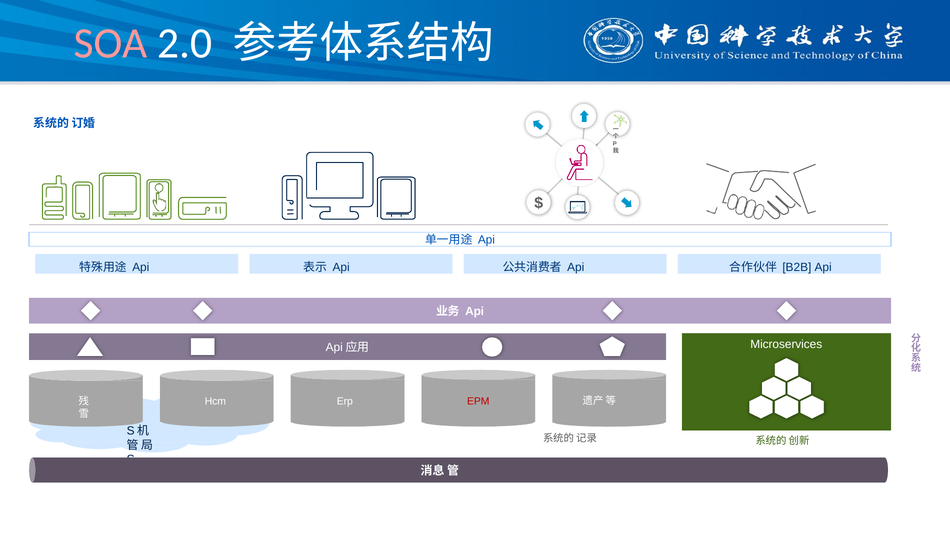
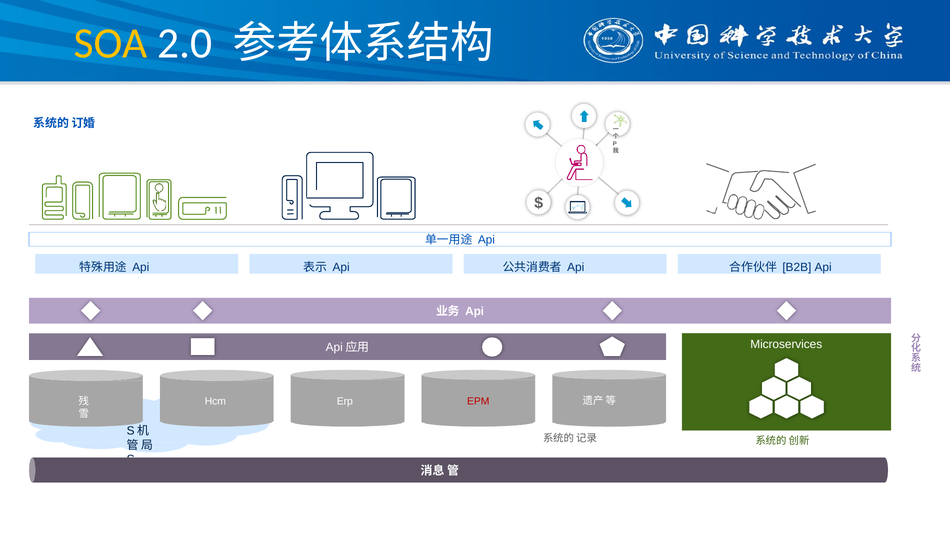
SOA colour: pink -> yellow
